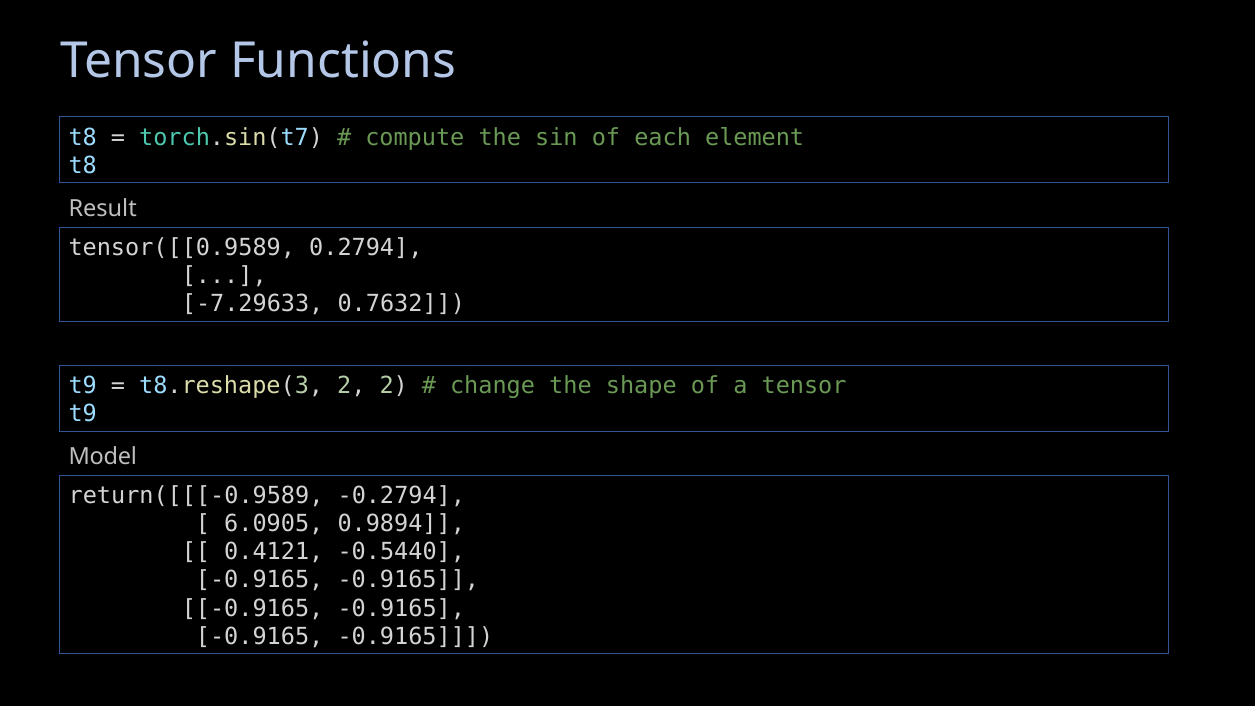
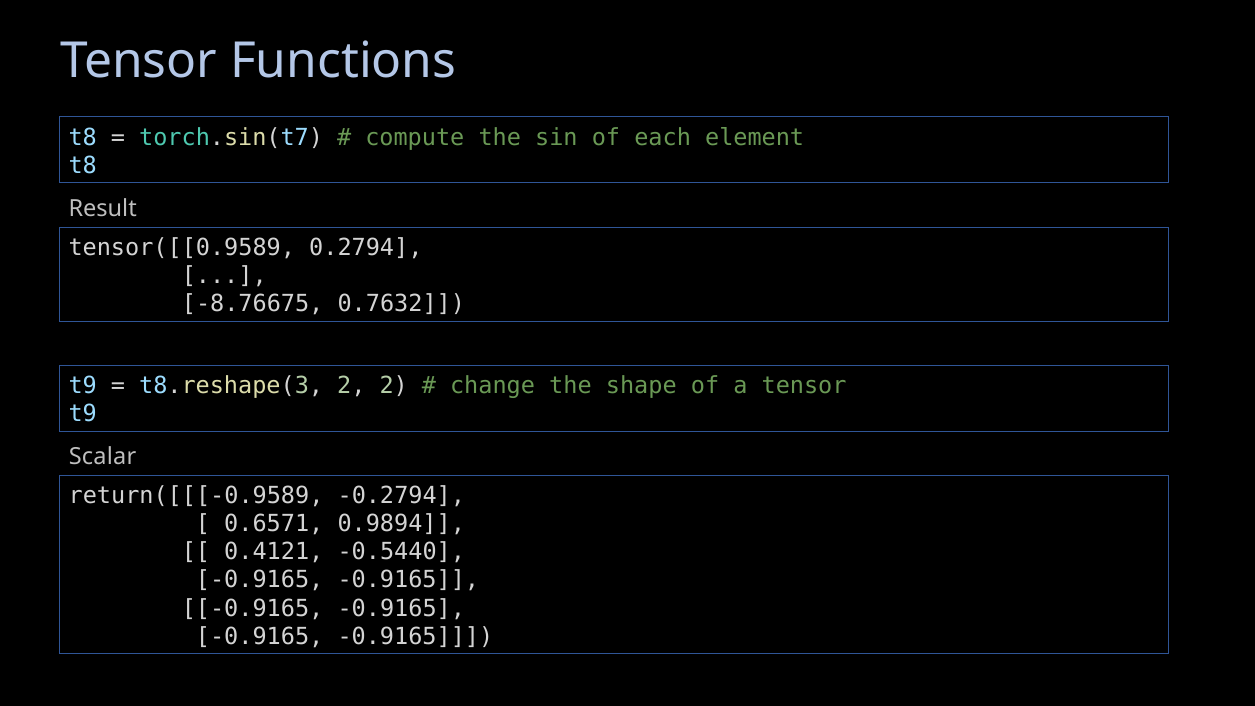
-7.29633: -7.29633 -> -8.76675
Model: Model -> Scalar
6.0905: 6.0905 -> 0.6571
